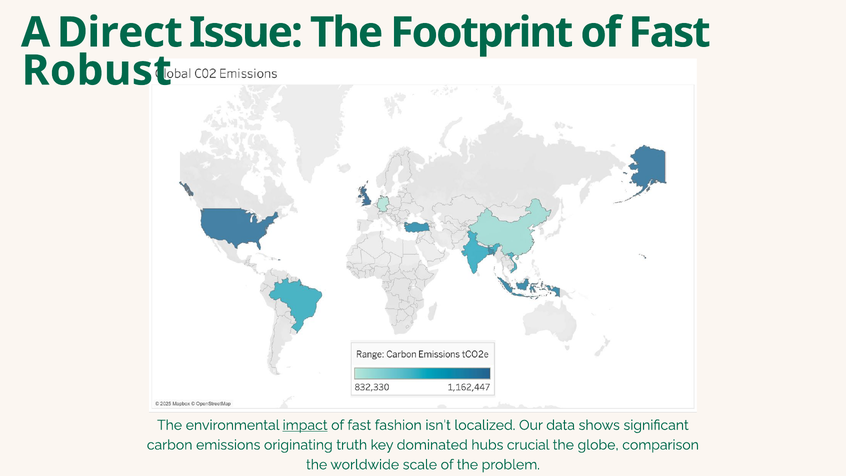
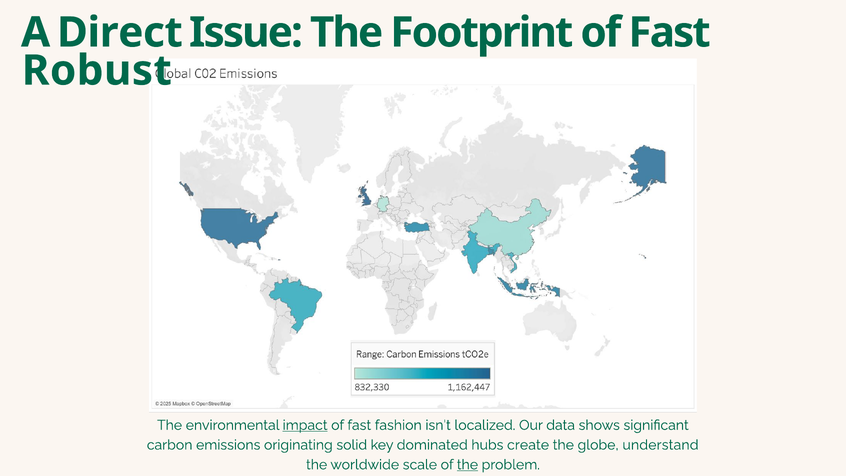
truth: truth -> solid
crucial: crucial -> create
comparison: comparison -> understand
the at (467, 465) underline: none -> present
